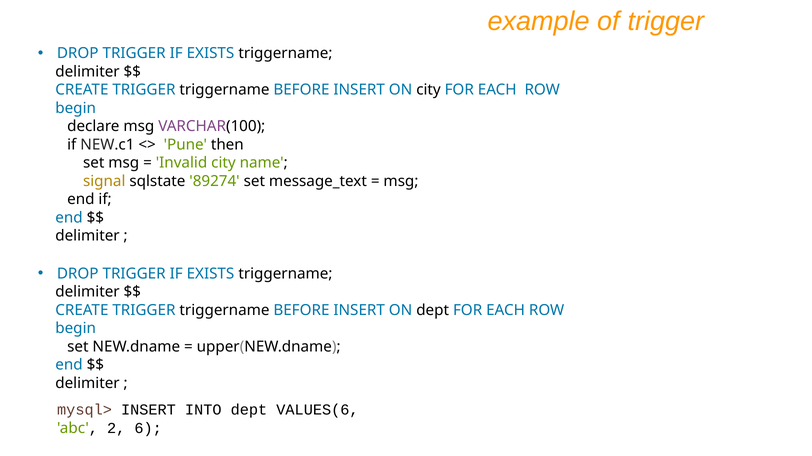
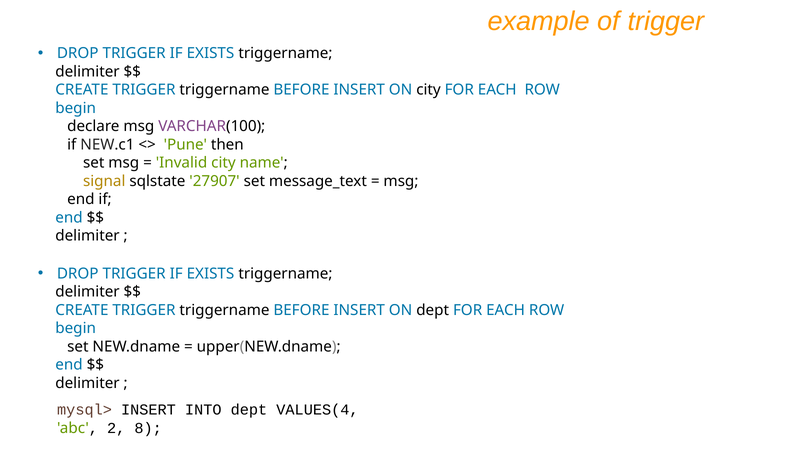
89274: 89274 -> 27907
VALUES(6: VALUES(6 -> VALUES(4
6: 6 -> 8
